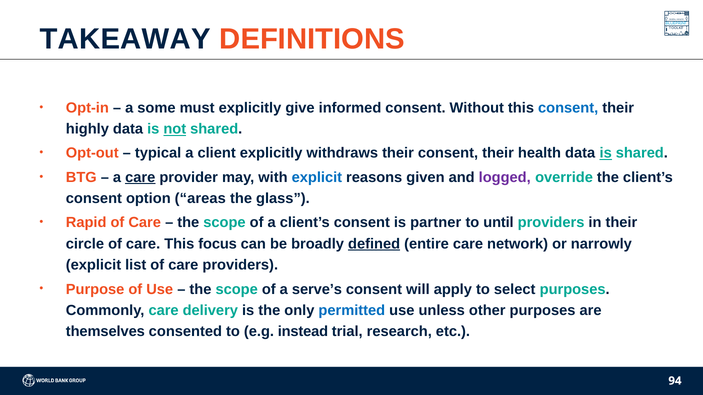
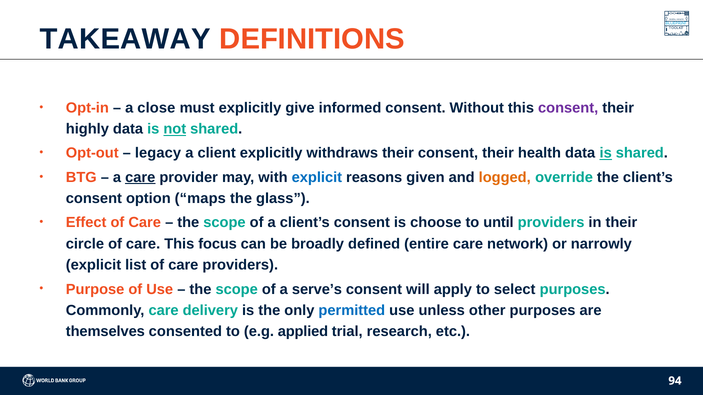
some: some -> close
consent at (568, 108) colour: blue -> purple
typical: typical -> legacy
logged colour: purple -> orange
areas: areas -> maps
Rapid: Rapid -> Effect
partner: partner -> choose
defined underline: present -> none
instead: instead -> applied
